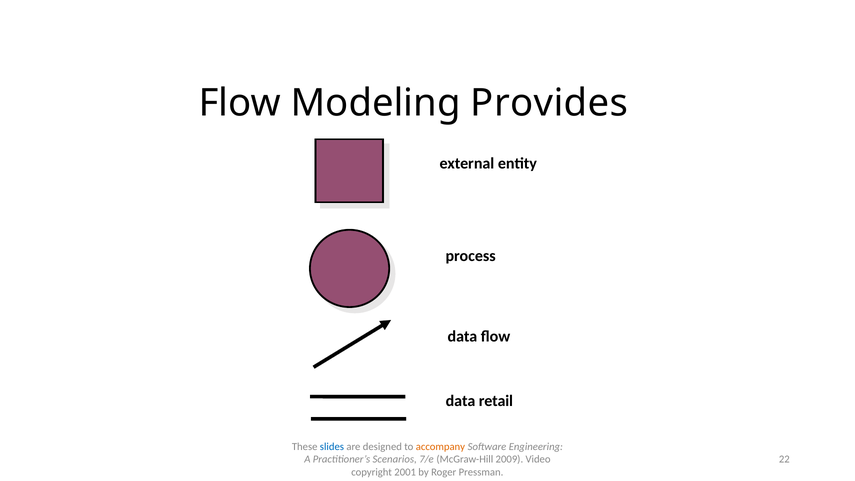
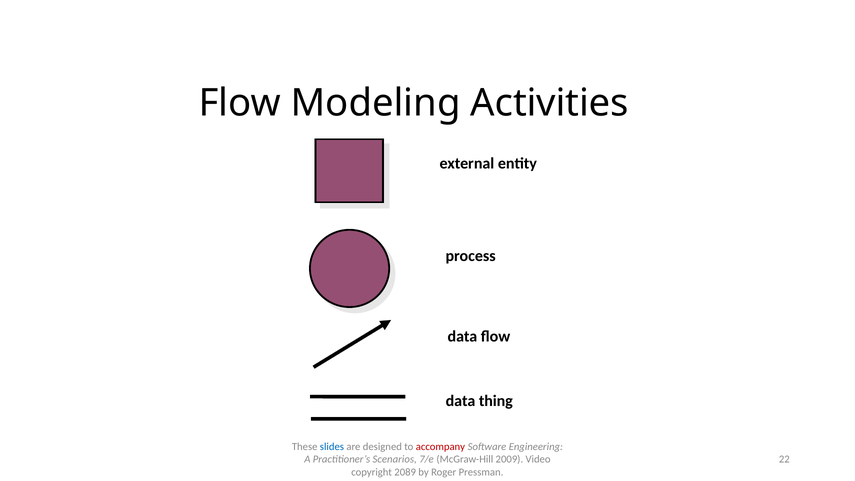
Provides: Provides -> Activities
retail: retail -> thing
accompany colour: orange -> red
2001: 2001 -> 2089
